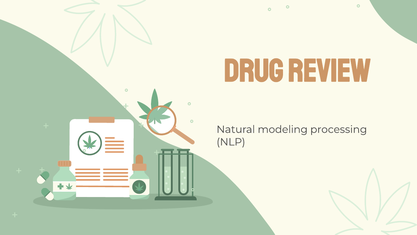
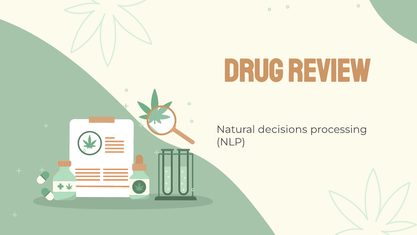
modeling: modeling -> decisions
